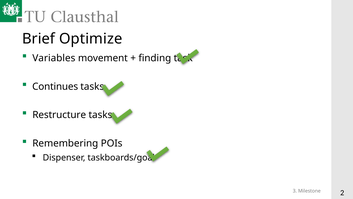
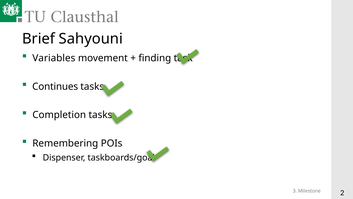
Optimize: Optimize -> Sahyouni
Restructure: Restructure -> Completion
